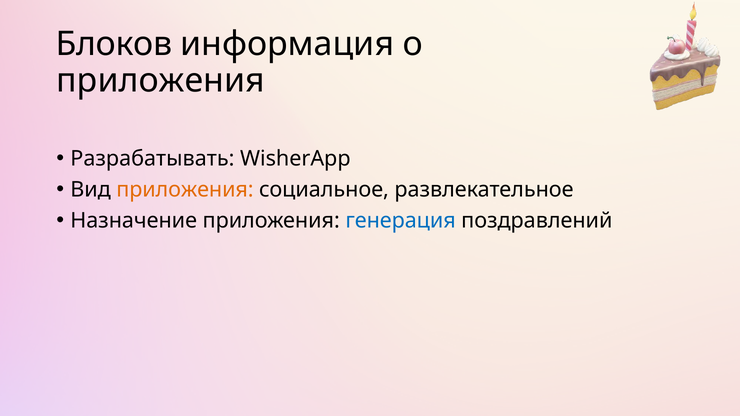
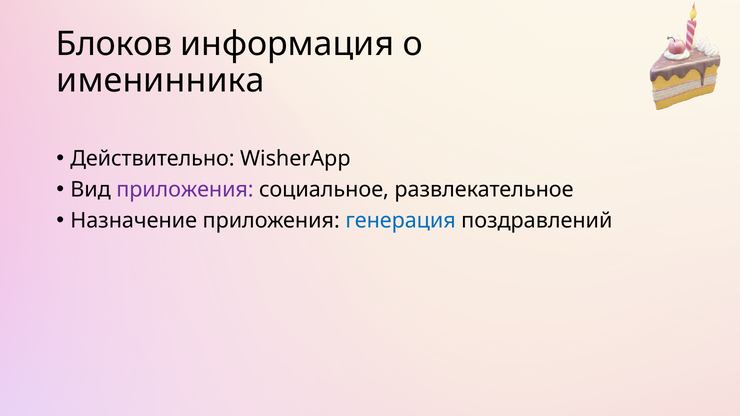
приложения at (161, 80): приложения -> именинника
Разрабатывать: Разрабатывать -> Действительно
приложения at (185, 190) colour: orange -> purple
